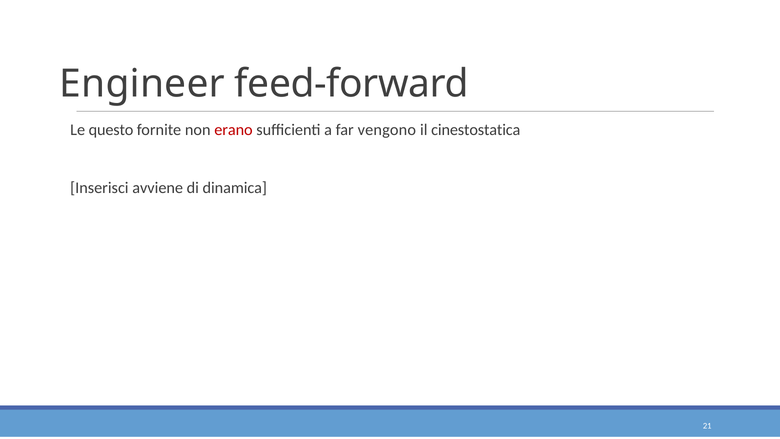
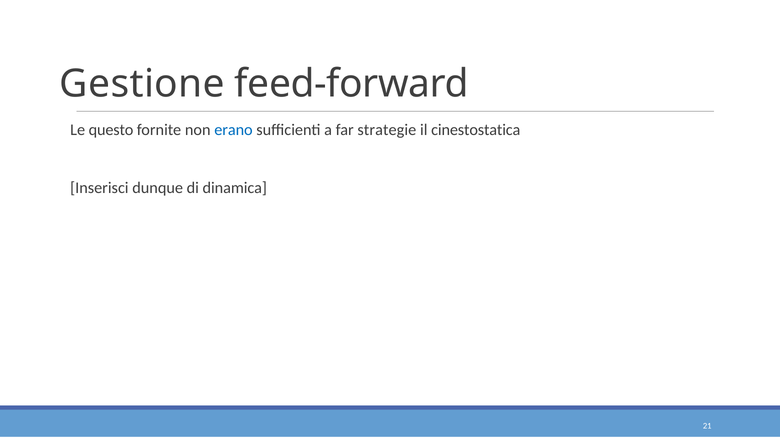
Engineer: Engineer -> Gestione
erano colour: red -> blue
vengono: vengono -> strategie
avviene: avviene -> dunque
